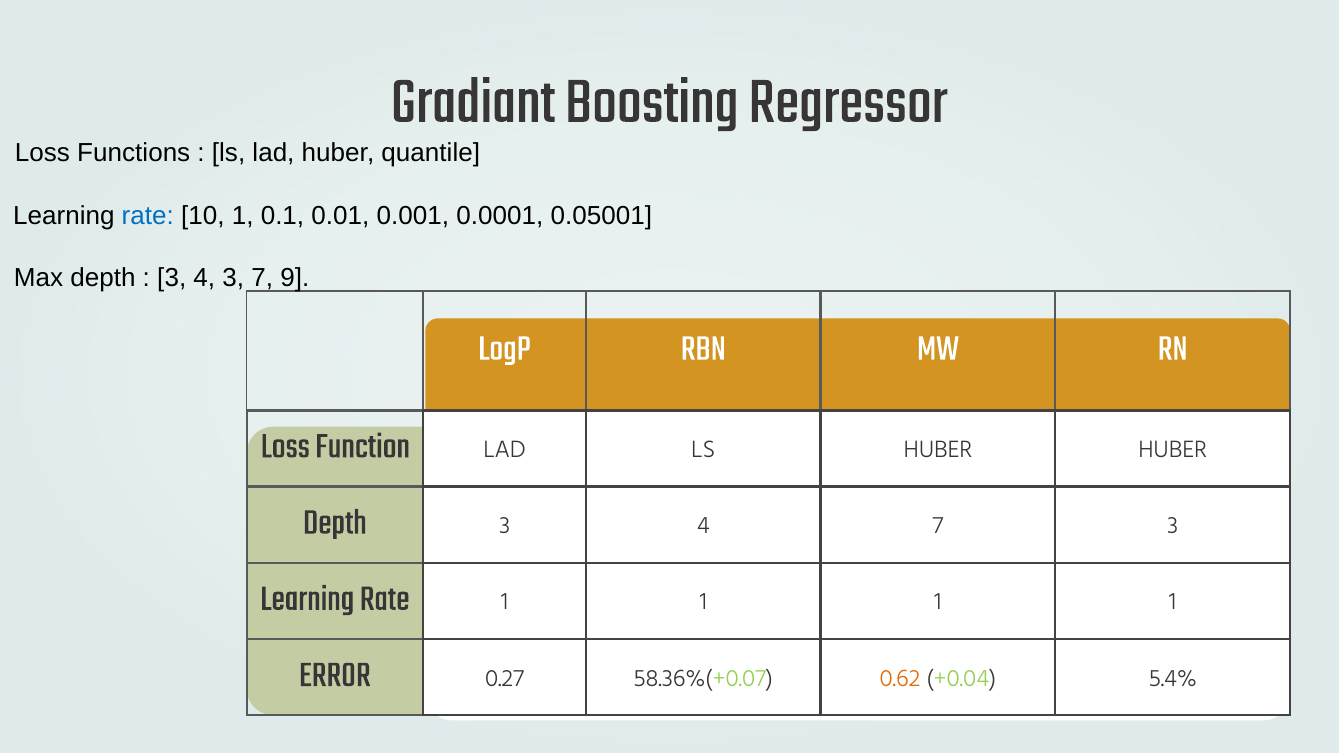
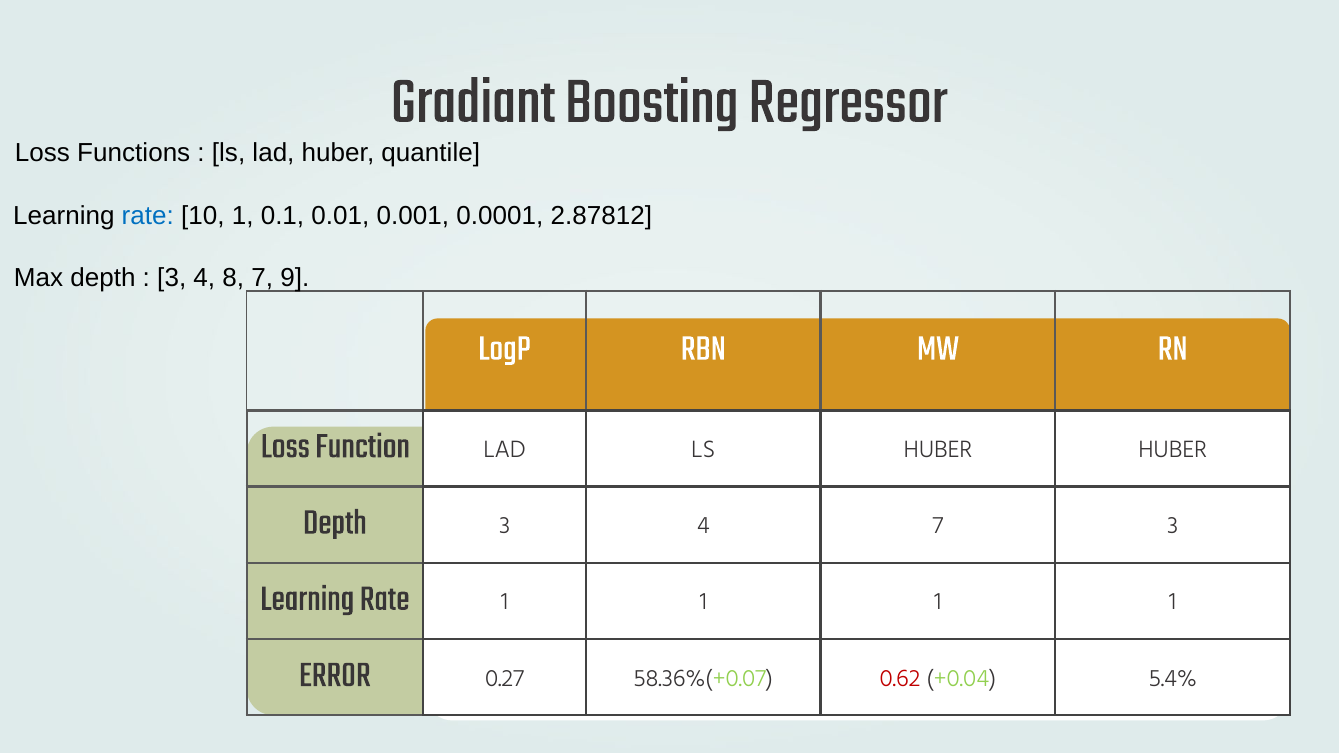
0.05001: 0.05001 -> 2.87812
4 3: 3 -> 8
0.62 colour: orange -> red
